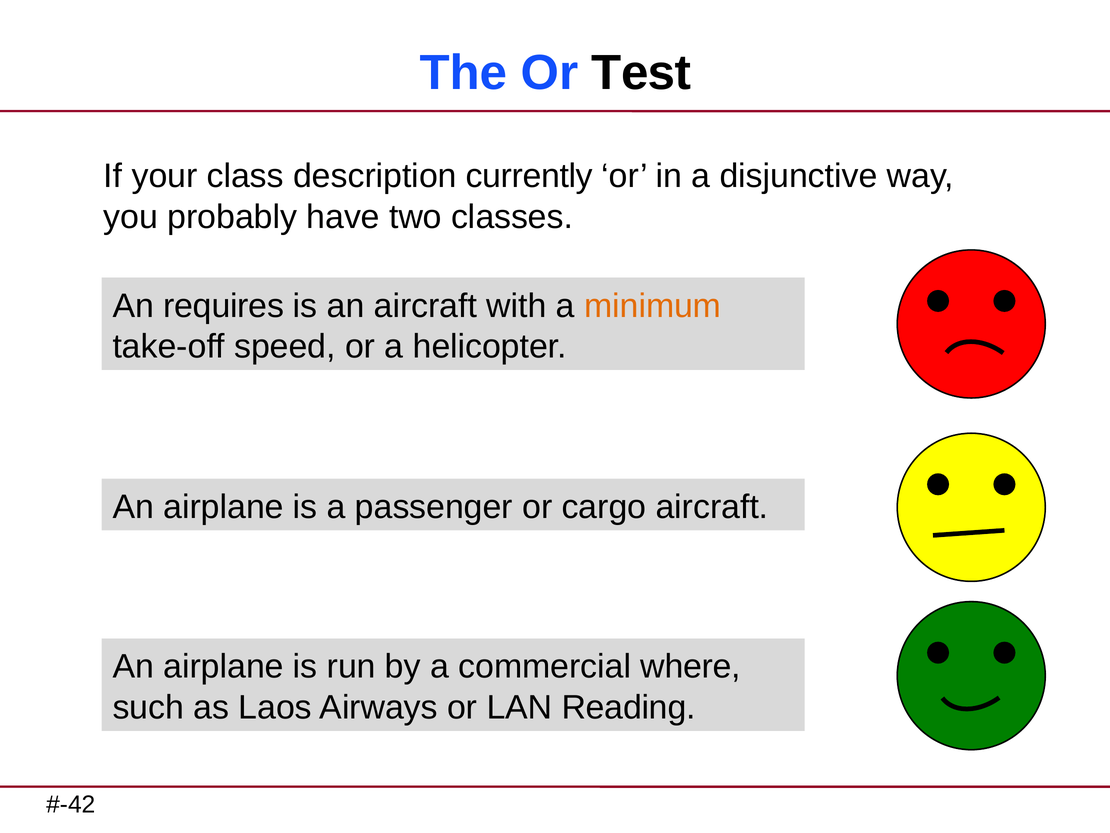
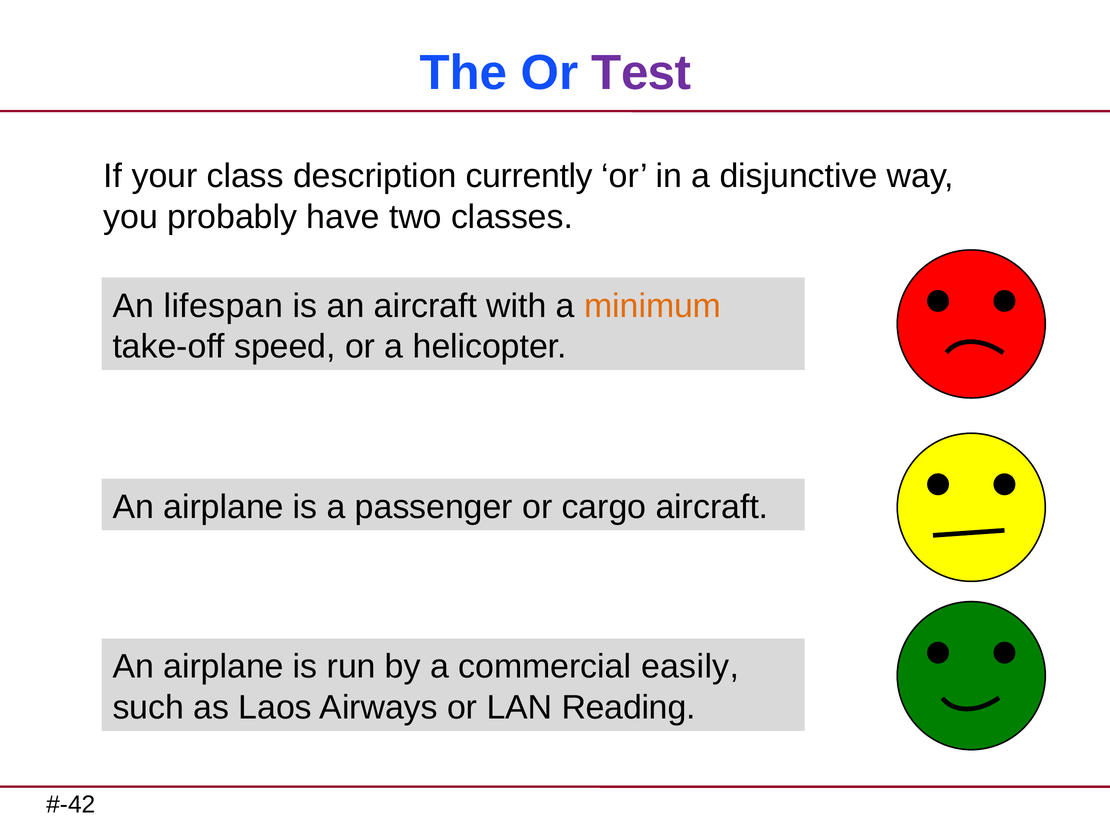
Test colour: black -> purple
requires: requires -> lifespan
where: where -> easily
